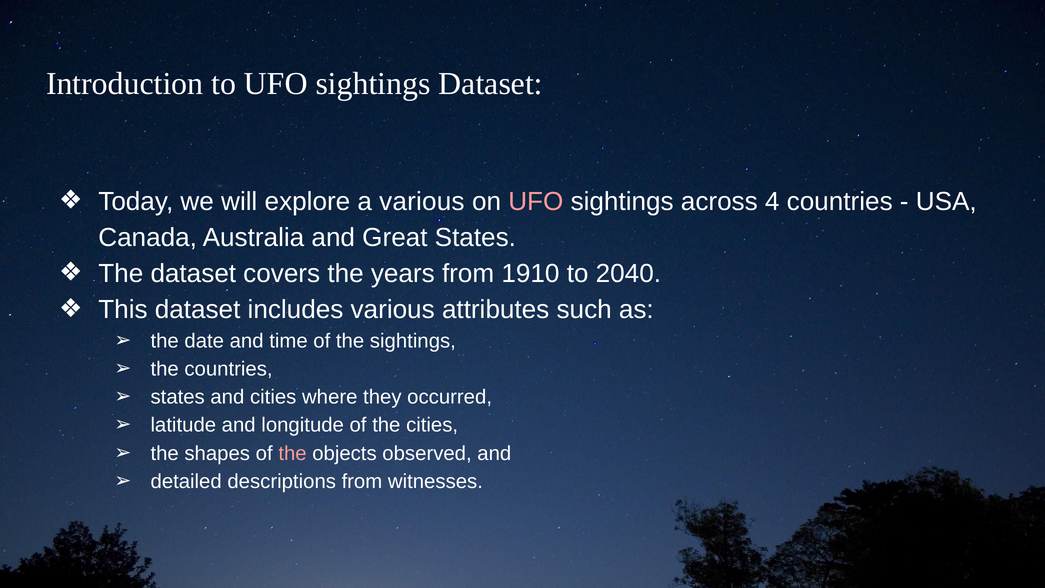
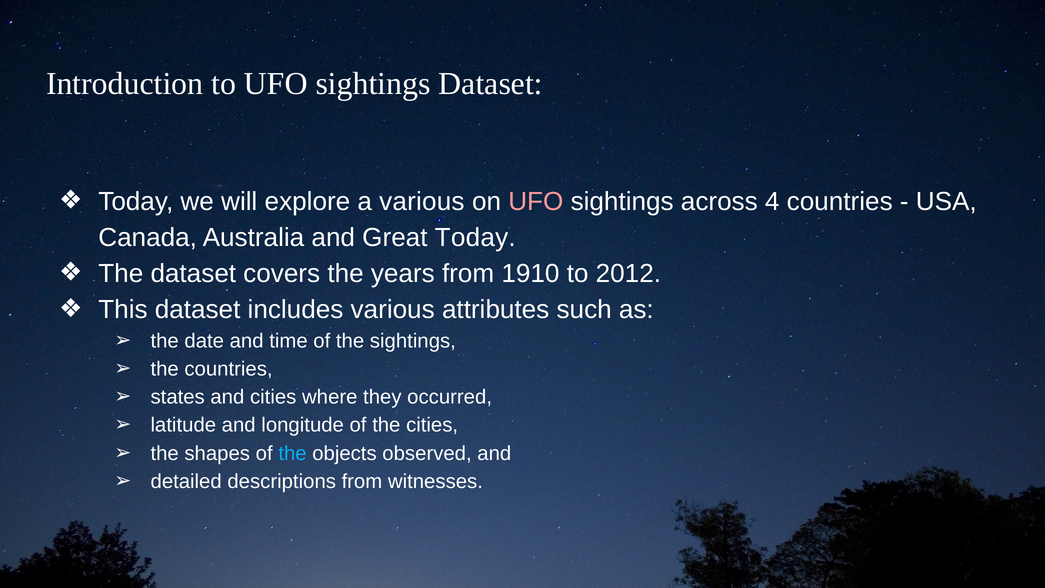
Great States: States -> Today
2040: 2040 -> 2012
the at (293, 453) colour: pink -> light blue
